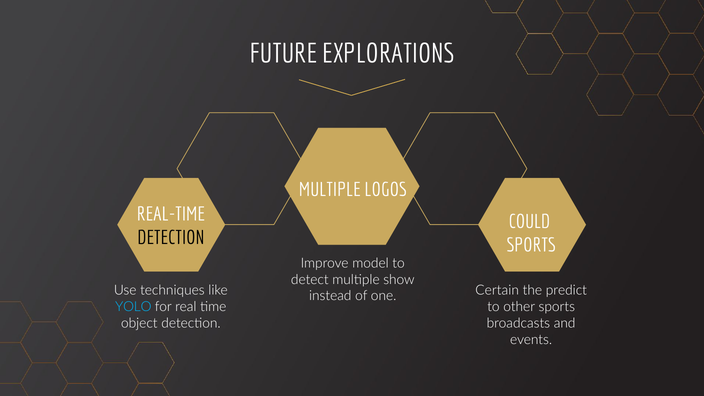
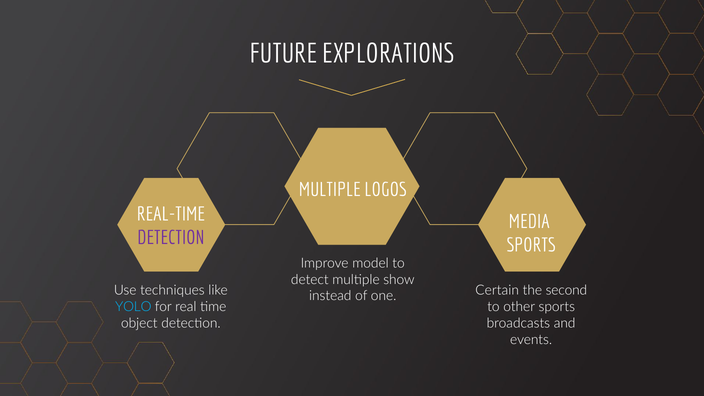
COULD: COULD -> MEDIA
DETECTION at (171, 238) colour: black -> purple
predict: predict -> second
